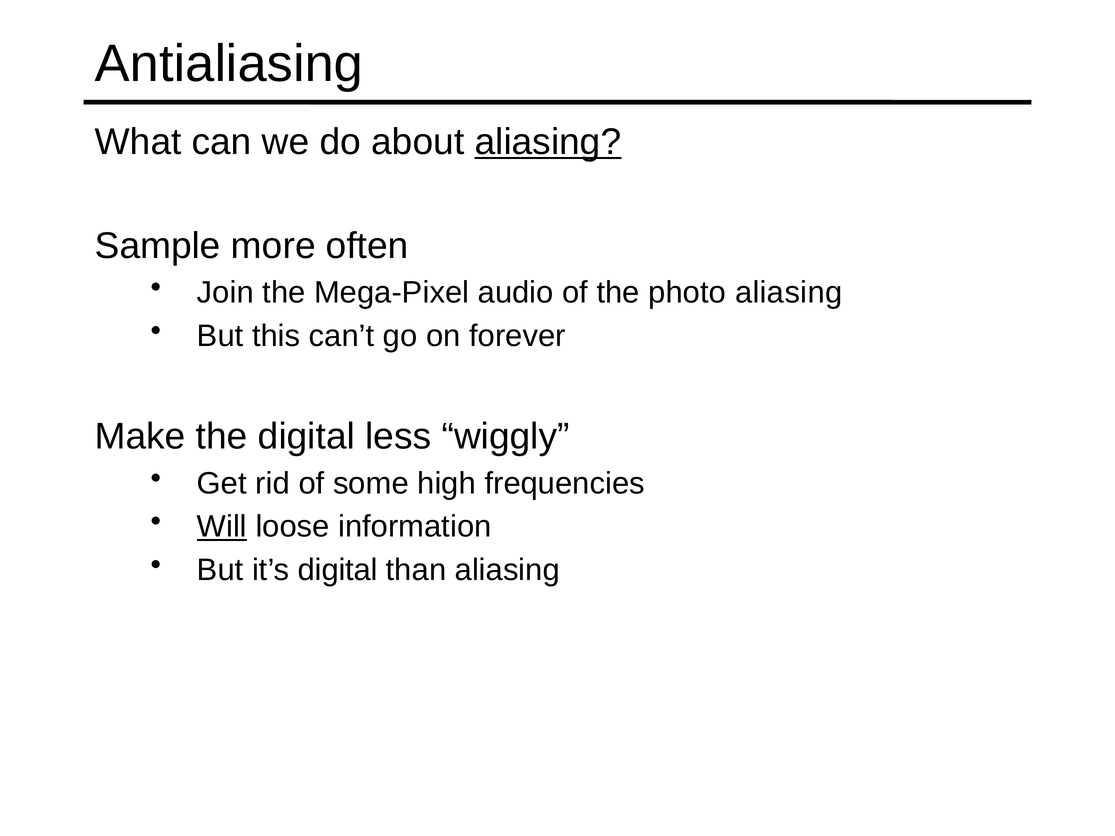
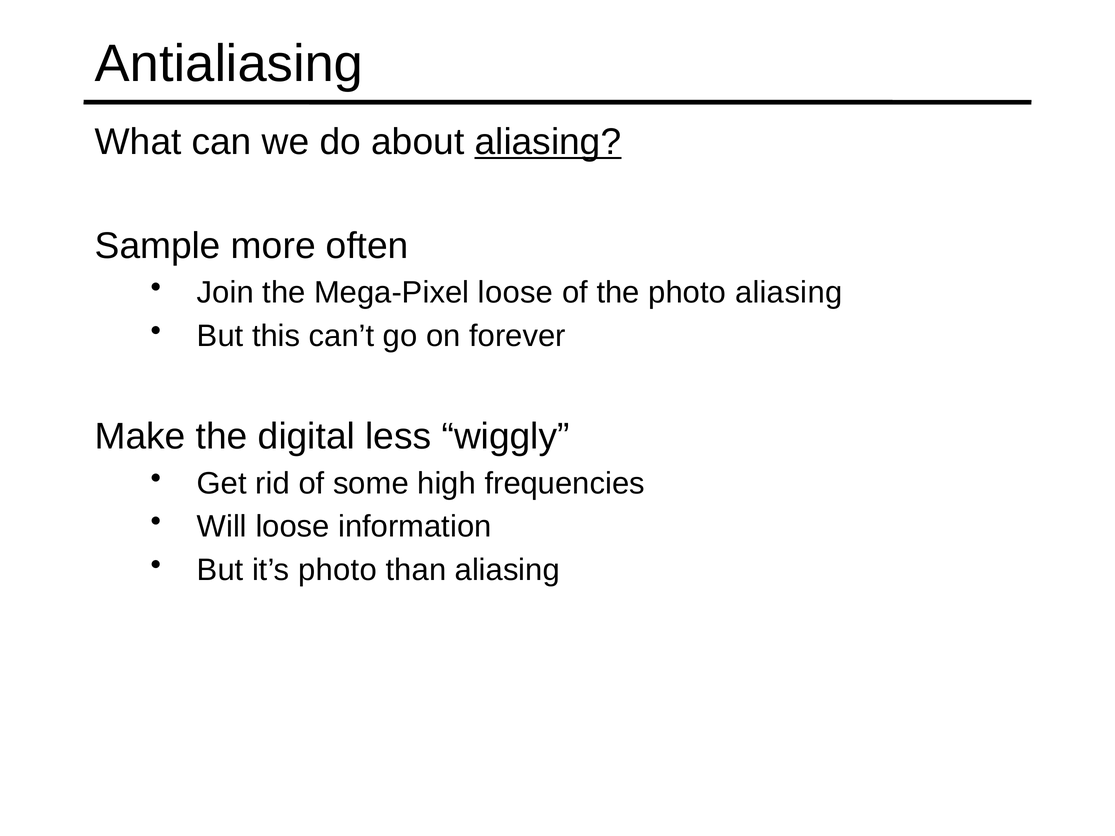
Mega-Pixel audio: audio -> loose
Will underline: present -> none
it’s digital: digital -> photo
